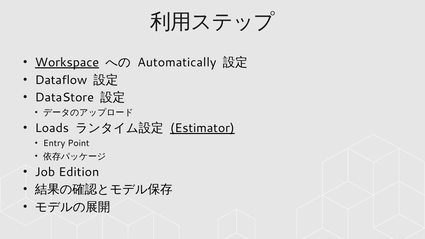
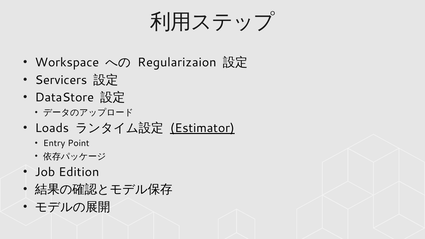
Workspace underline: present -> none
Automatically: Automatically -> Regularizaion
Dataflow: Dataflow -> Servicers
